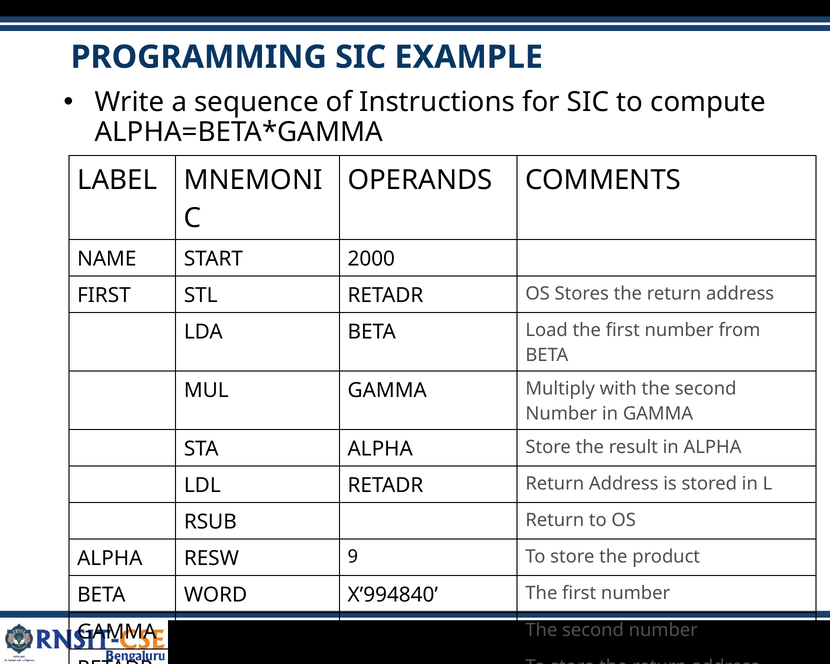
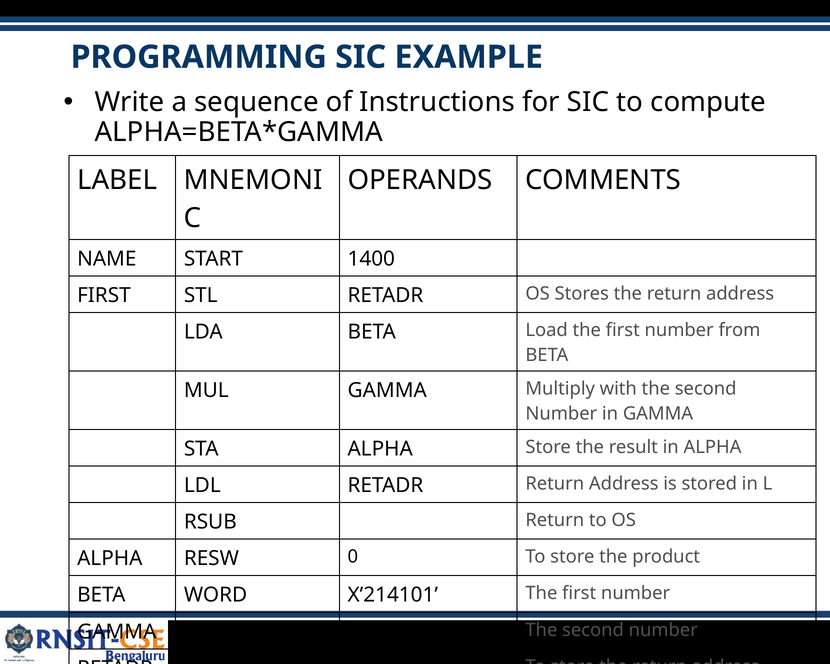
2000: 2000 -> 1400
9: 9 -> 0
X’994840: X’994840 -> X’214101
